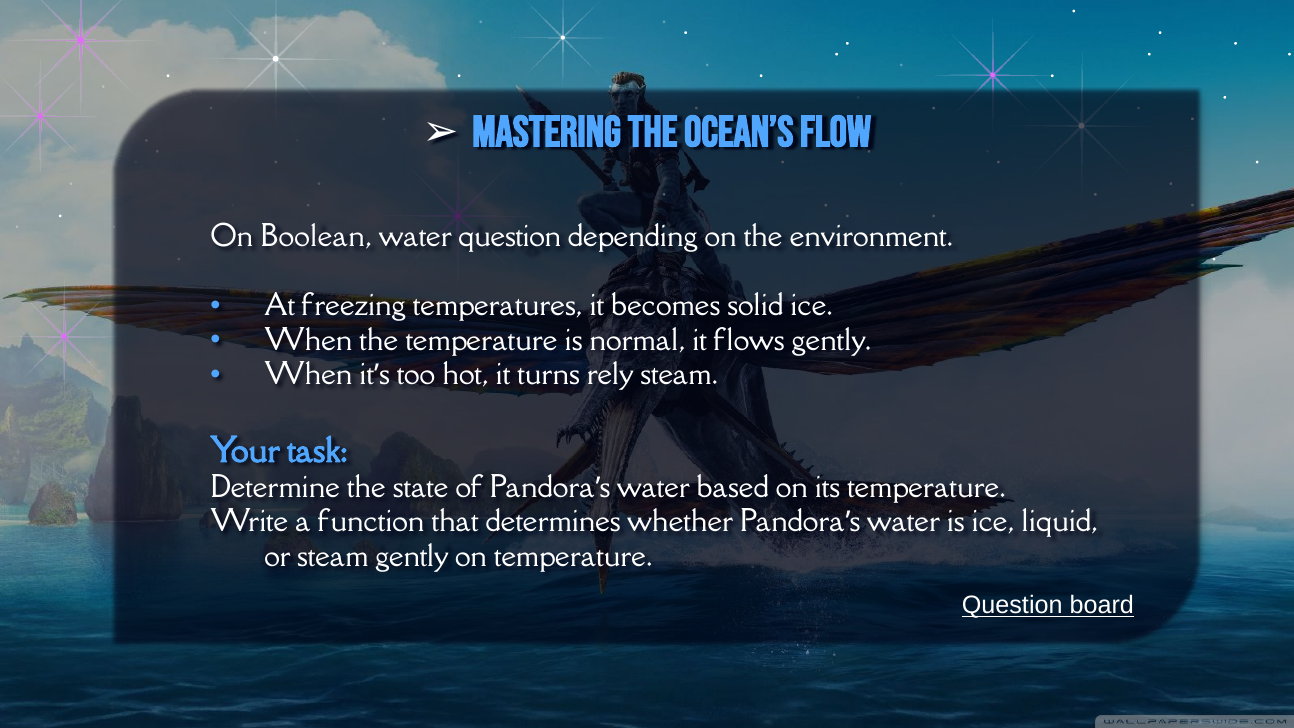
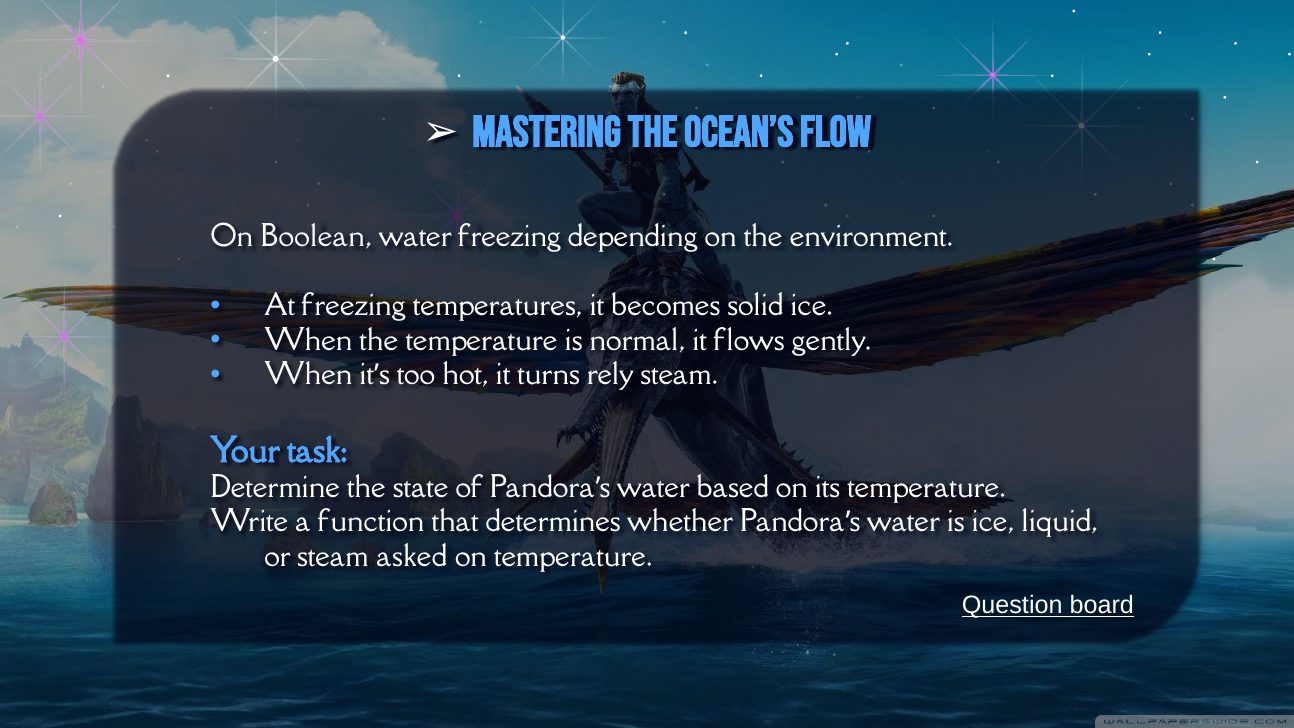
water question: question -> freezing
steam gently: gently -> asked
